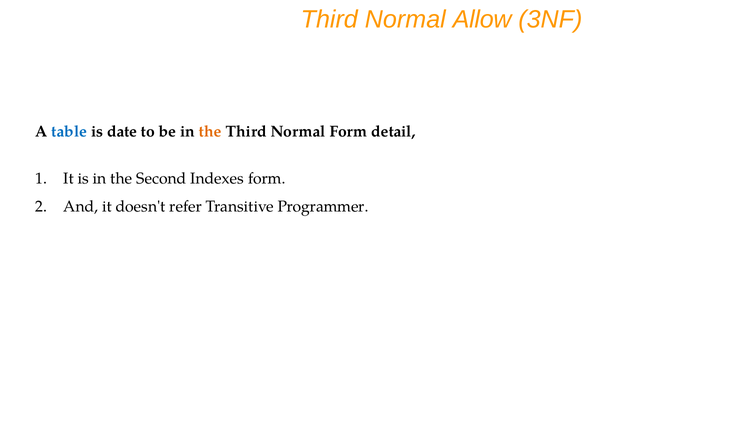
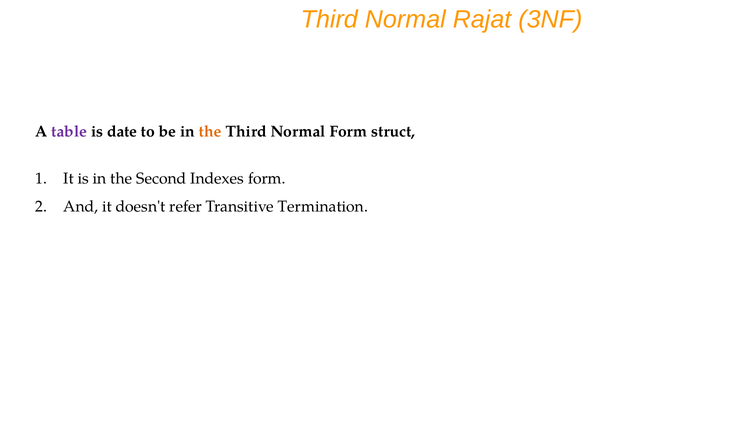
Allow: Allow -> Rajat
table colour: blue -> purple
detail: detail -> struct
Programmer: Programmer -> Termination
